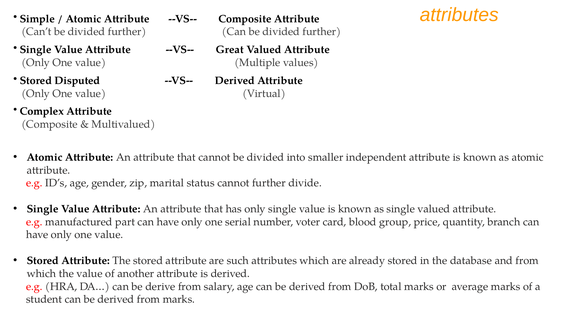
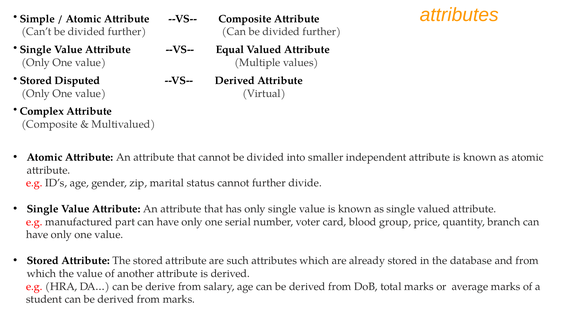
Great: Great -> Equal
